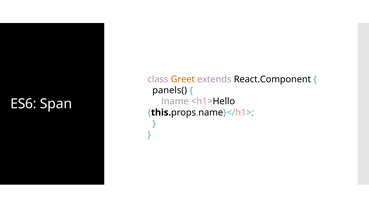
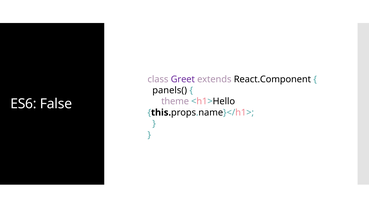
Greet colour: orange -> purple
lname: lname -> theme
Span: Span -> False
